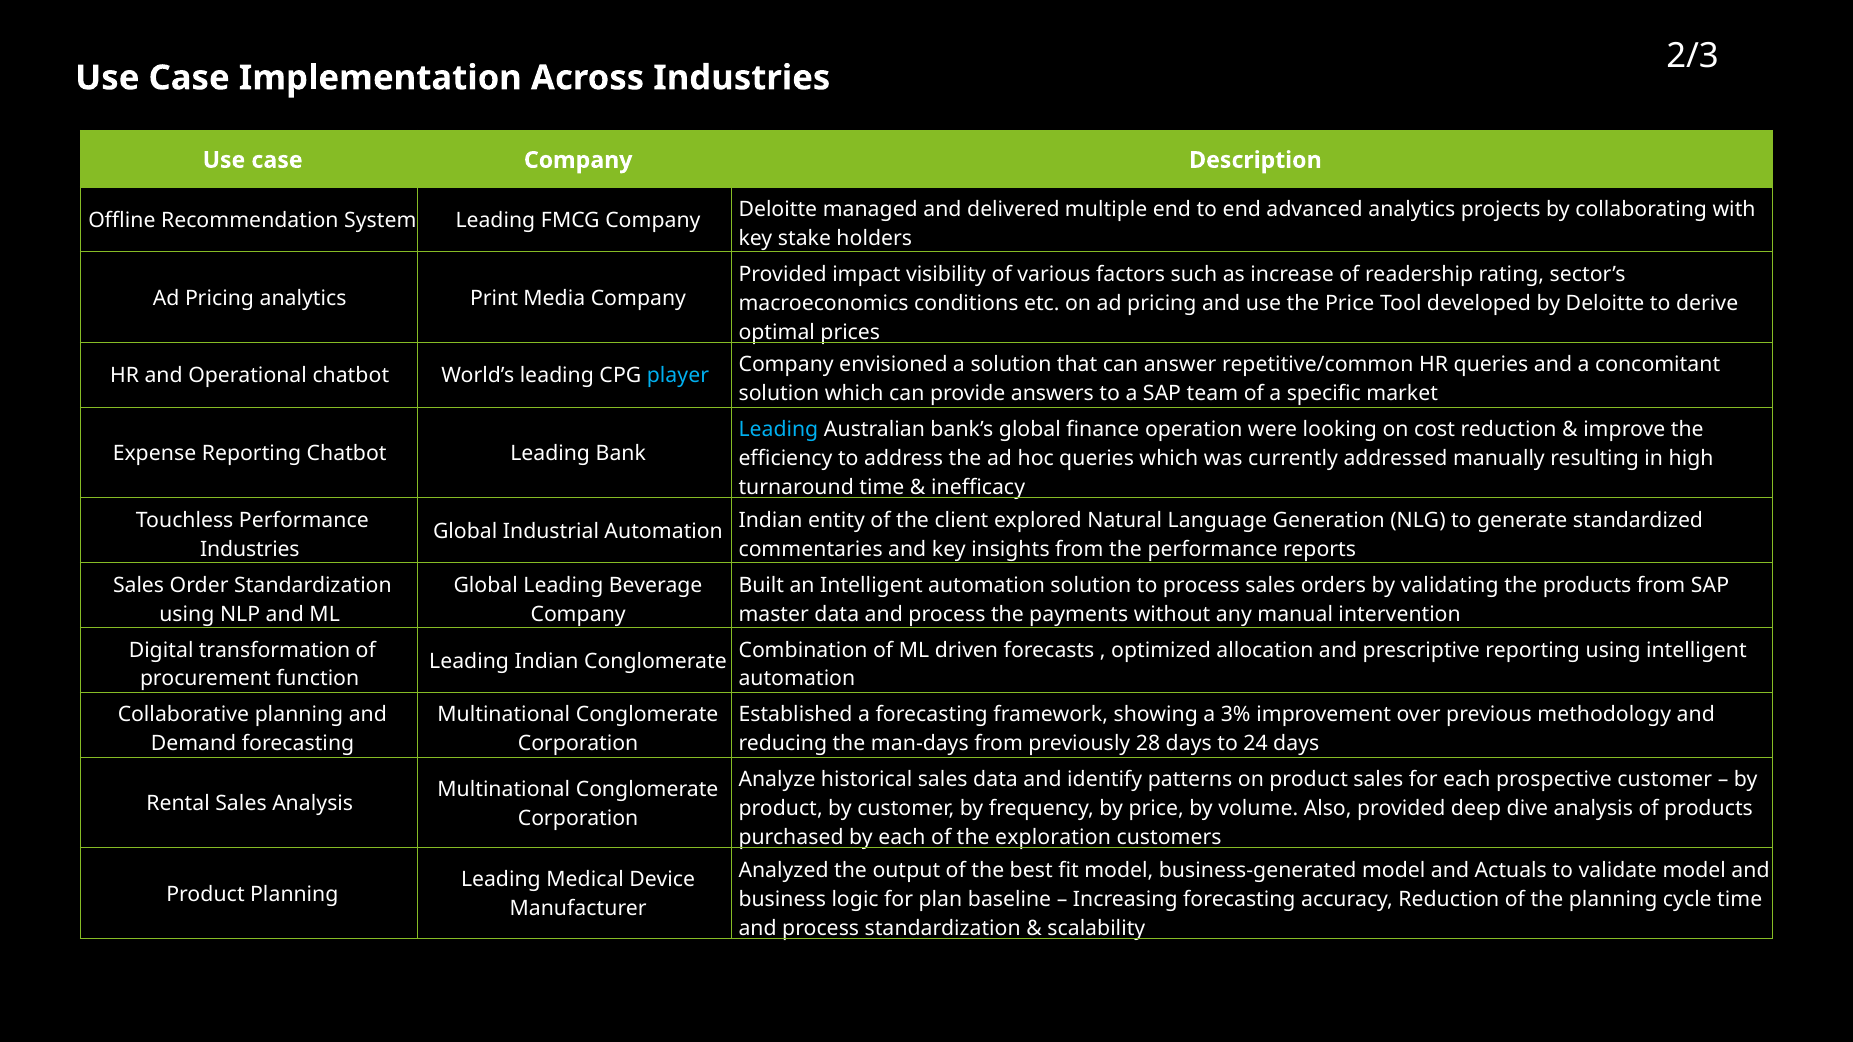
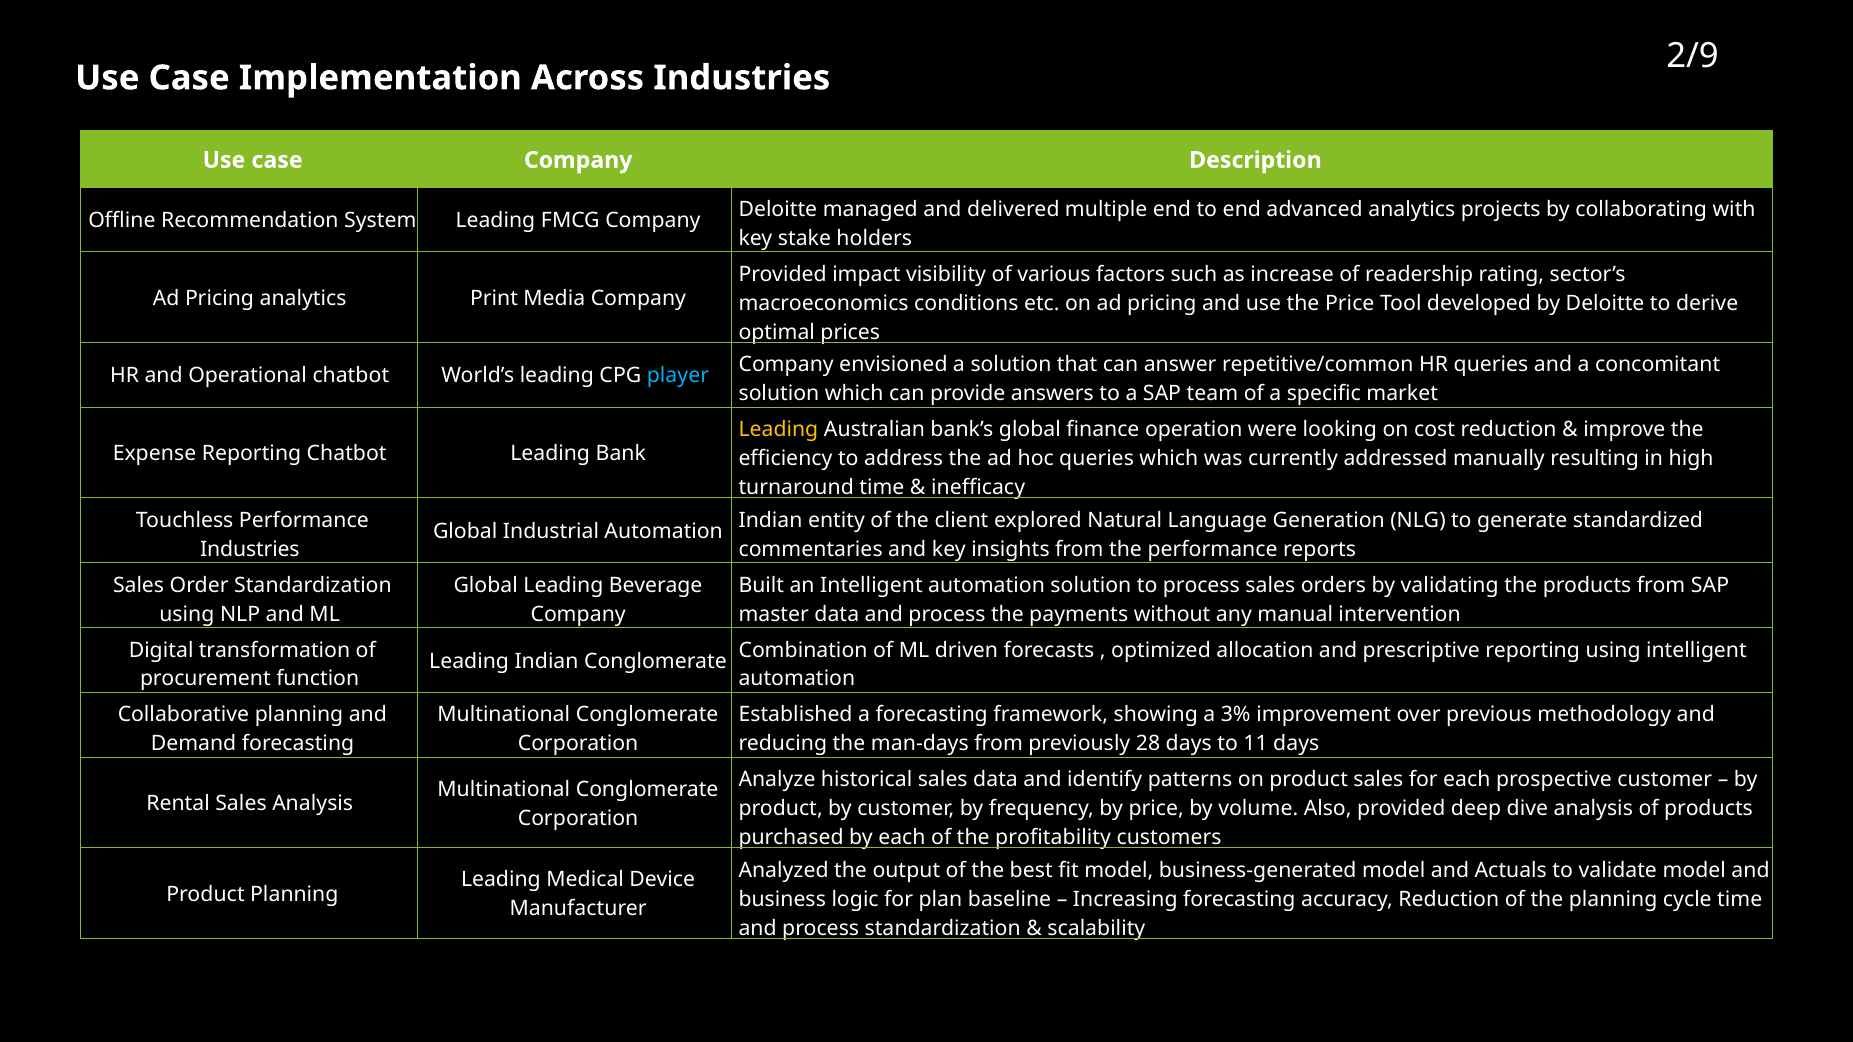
2/3: 2/3 -> 2/9
Leading at (778, 430) colour: light blue -> yellow
24: 24 -> 11
exploration: exploration -> profitability
